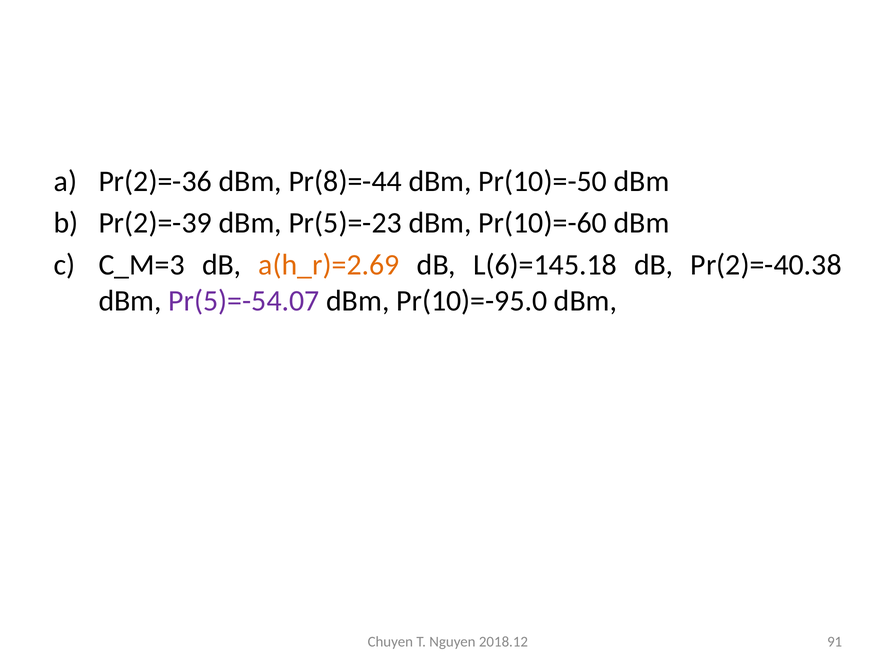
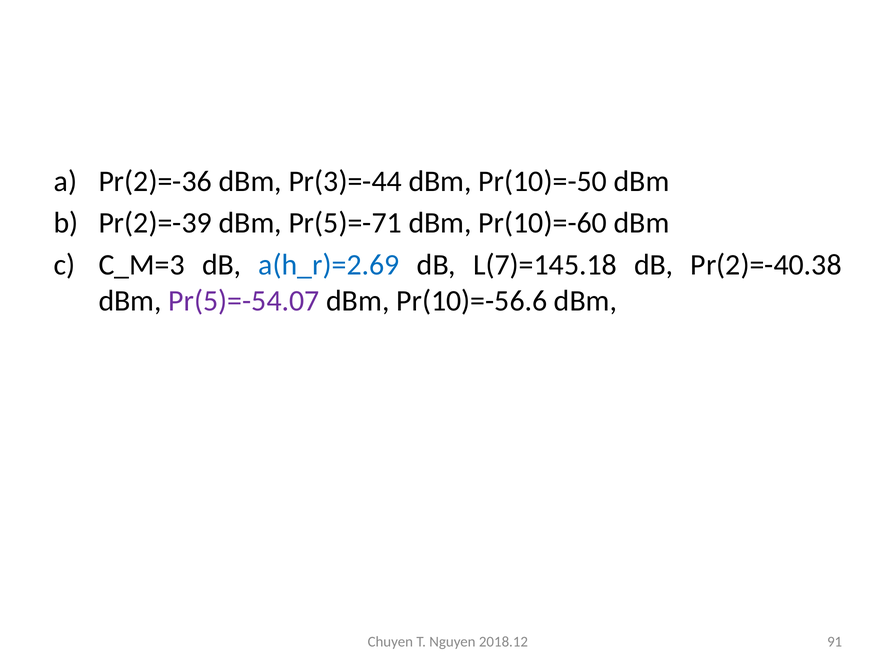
Pr(8)=-44: Pr(8)=-44 -> Pr(3)=-44
Pr(5)=-23: Pr(5)=-23 -> Pr(5)=-71
a(h_r)=2.69 colour: orange -> blue
L(6)=145.18: L(6)=145.18 -> L(7)=145.18
Pr(10)=-95.0: Pr(10)=-95.0 -> Pr(10)=-56.6
